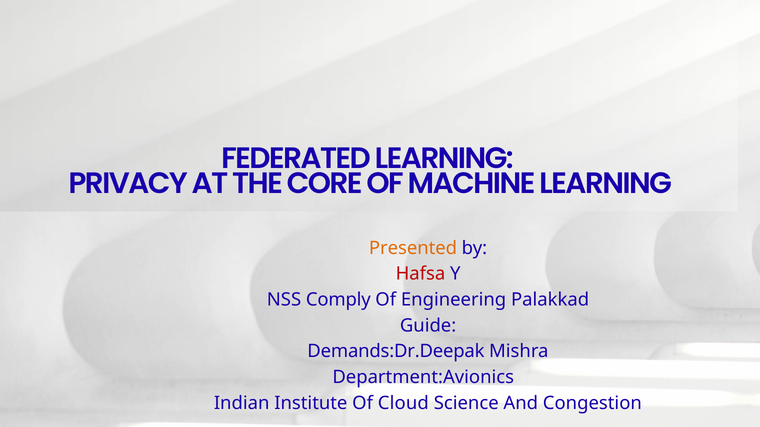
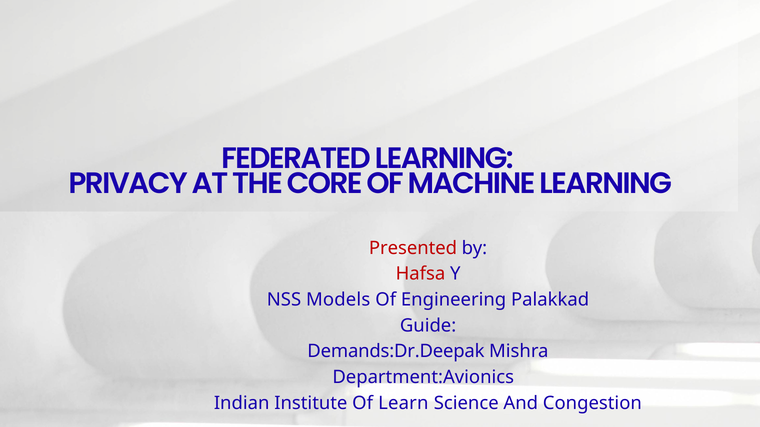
Presented colour: orange -> red
Comply: Comply -> Models
Cloud: Cloud -> Learn
